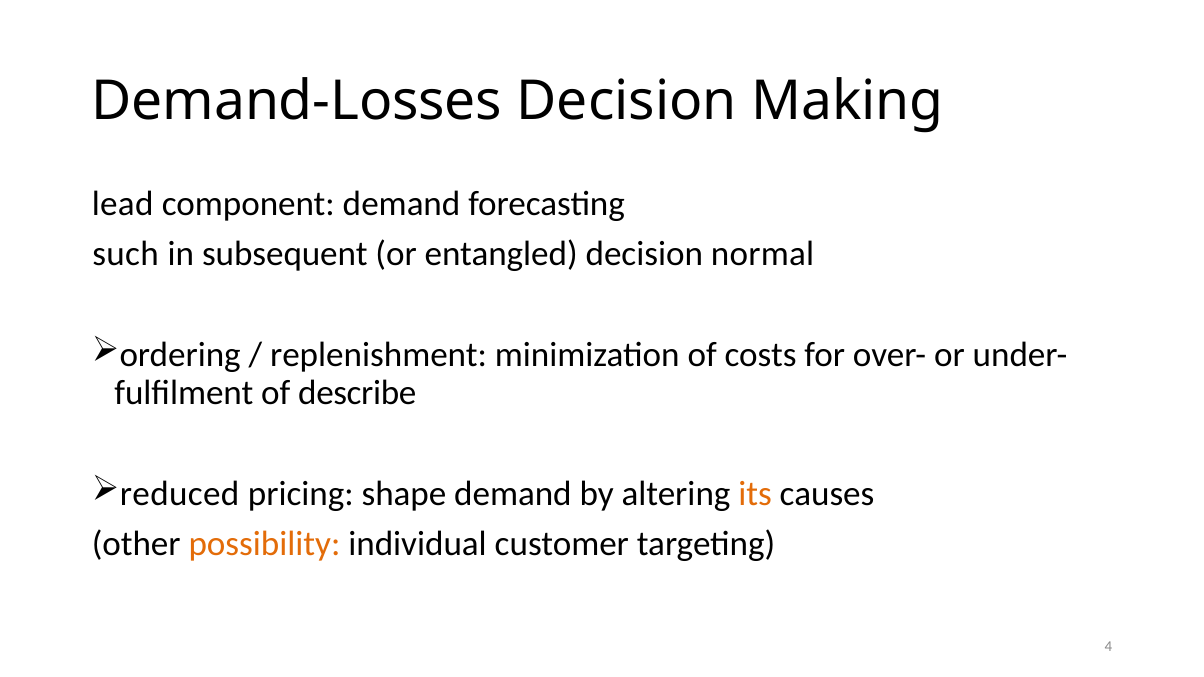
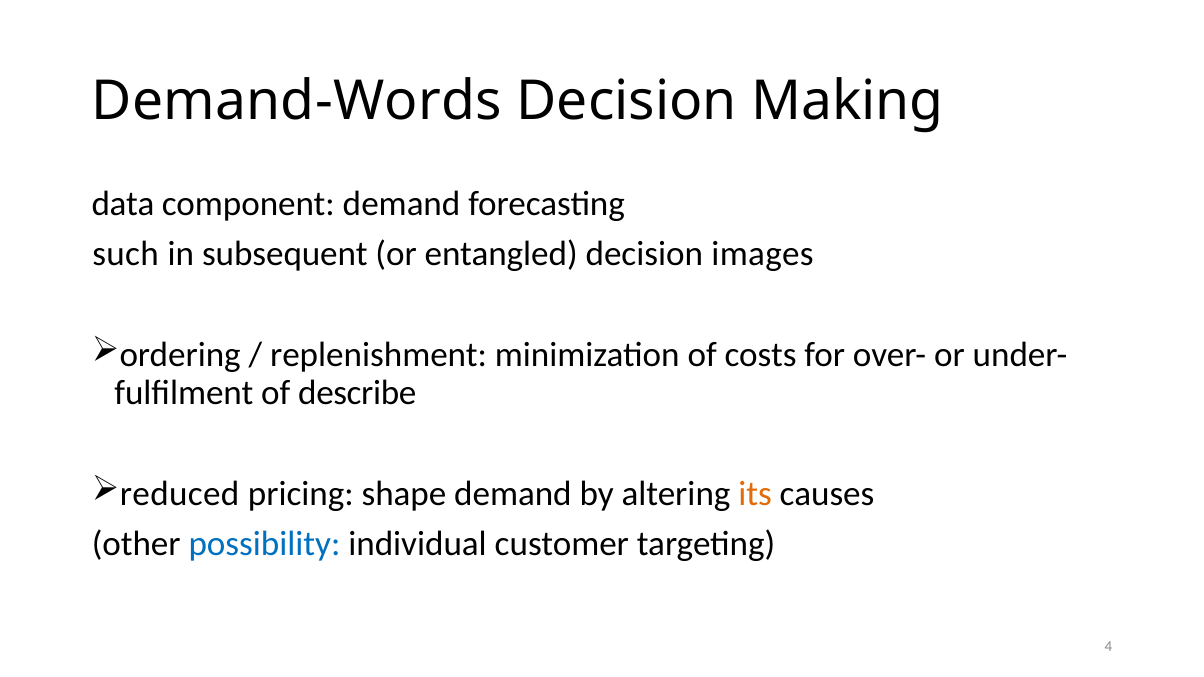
Demand-Losses: Demand-Losses -> Demand-Words
lead: lead -> data
normal: normal -> images
possibility colour: orange -> blue
